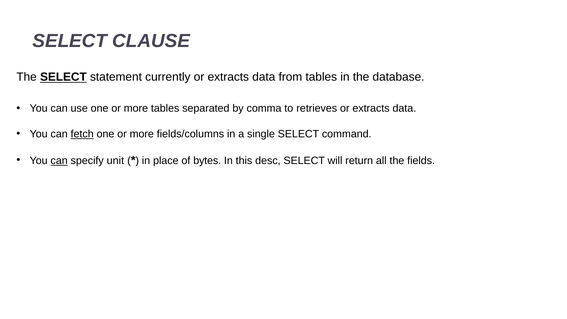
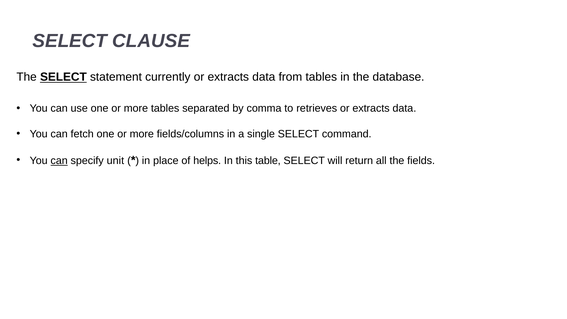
fetch underline: present -> none
bytes: bytes -> helps
desc: desc -> table
